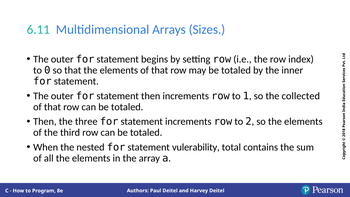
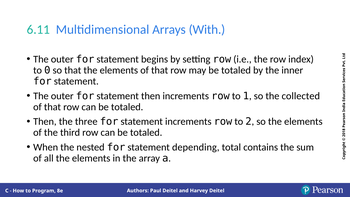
Sizes: Sizes -> With
vulerability: vulerability -> depending
